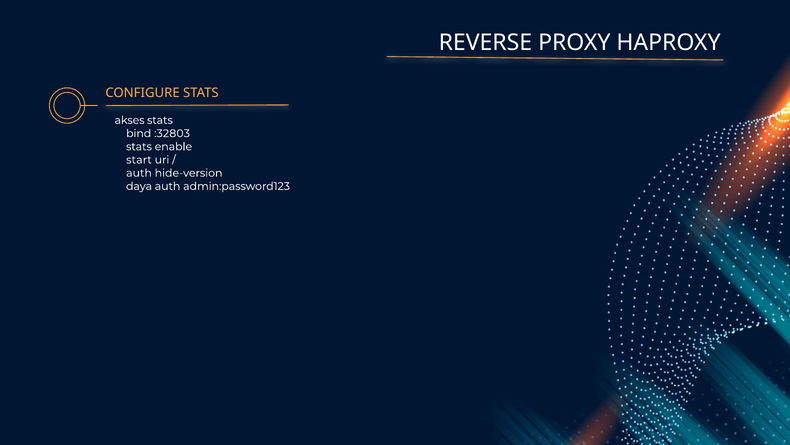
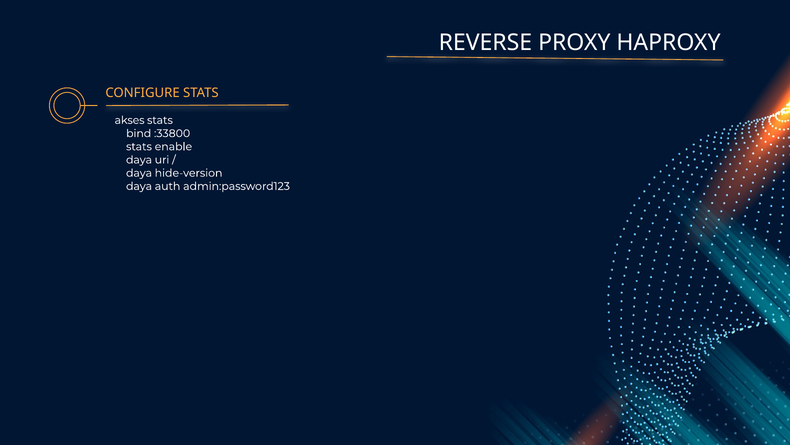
:32803: :32803 -> :33800
start at (139, 160): start -> daya
auth at (139, 173): auth -> daya
